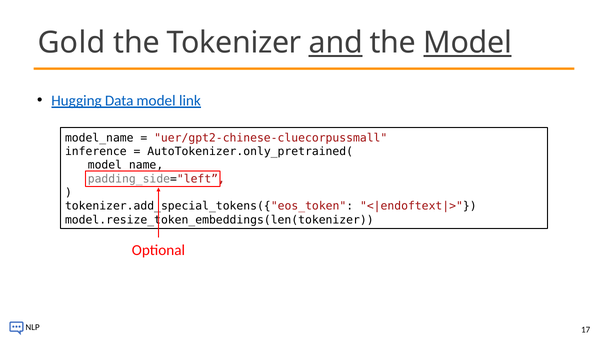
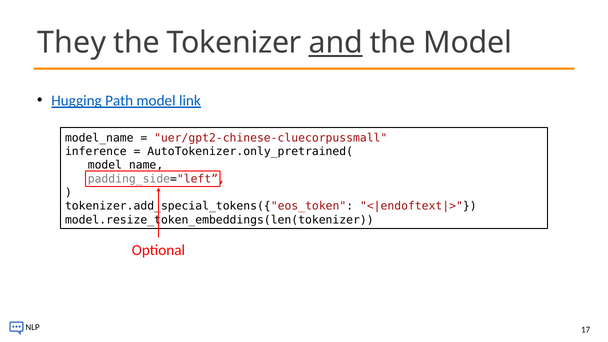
Gold: Gold -> They
Model at (468, 43) underline: present -> none
Data: Data -> Path
